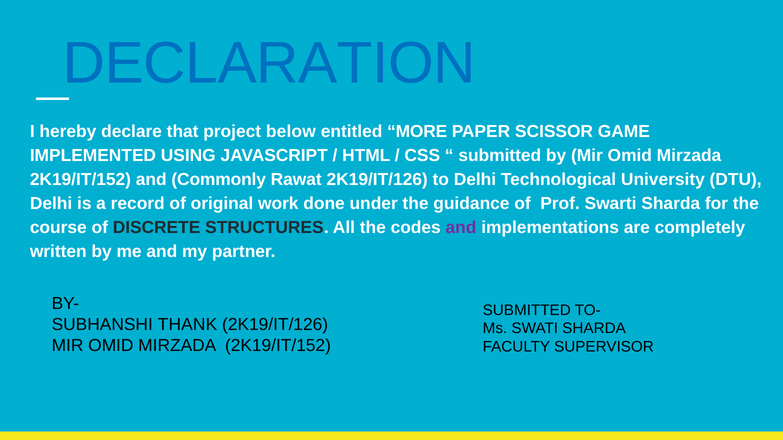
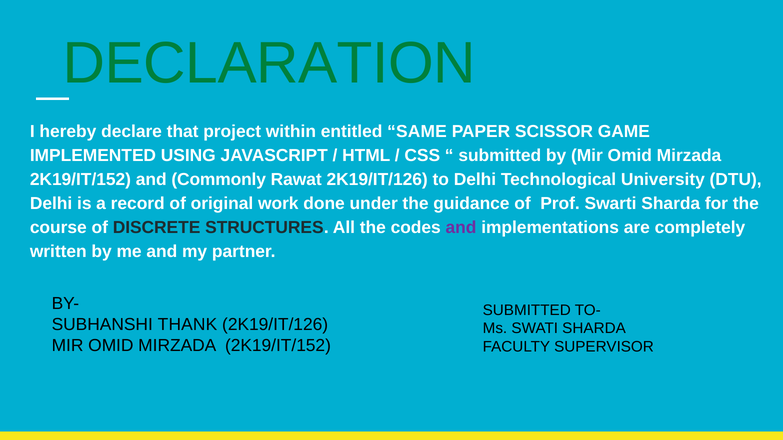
DECLARATION colour: blue -> green
below: below -> within
MORE: MORE -> SAME
